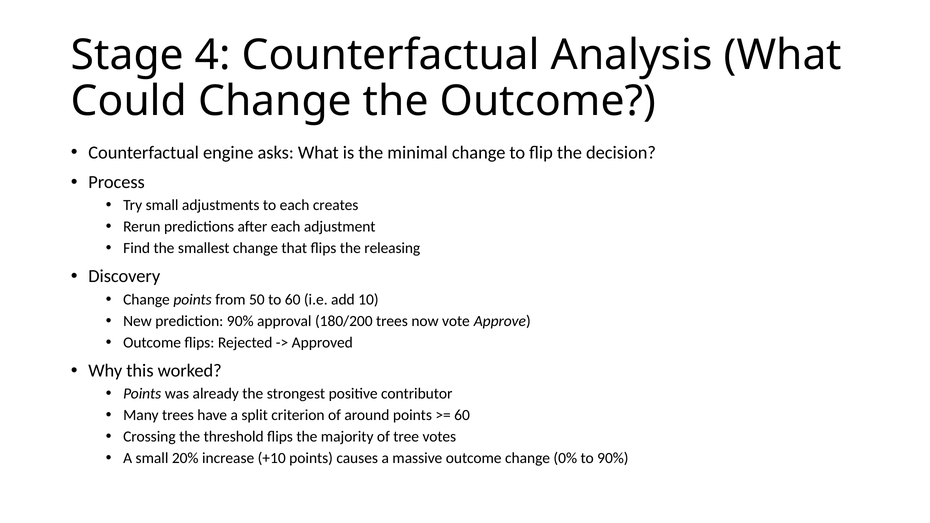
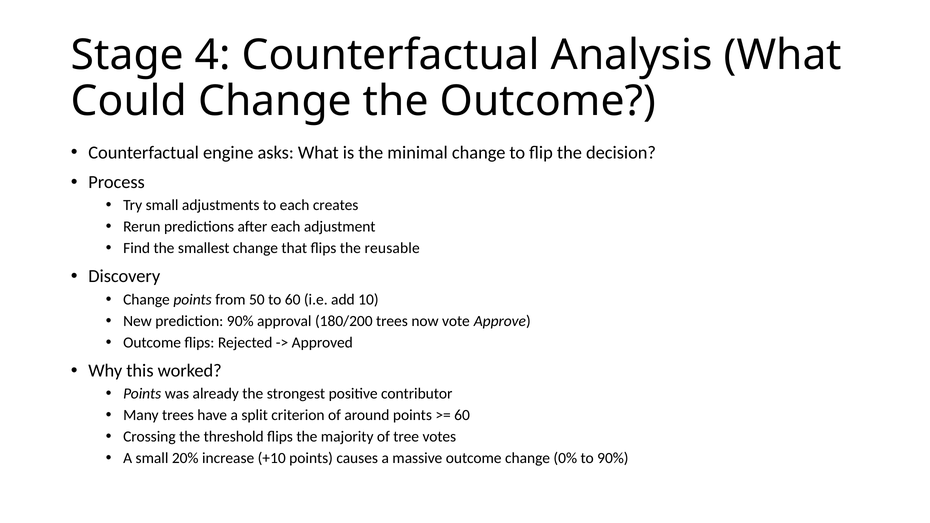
releasing: releasing -> reusable
